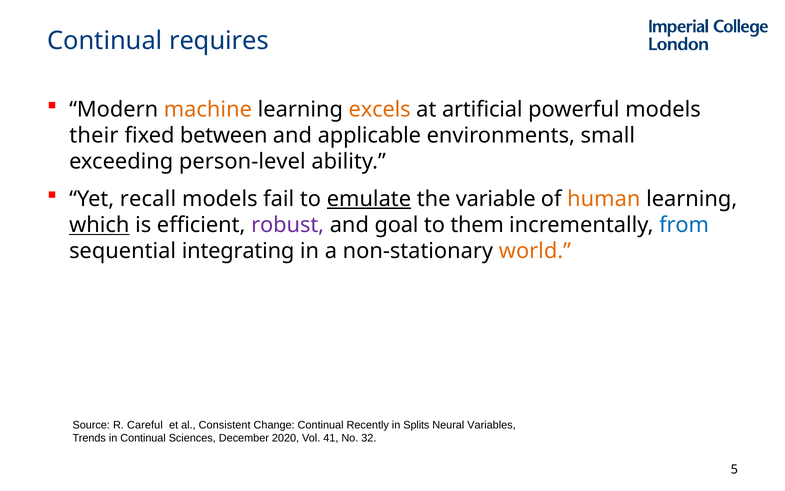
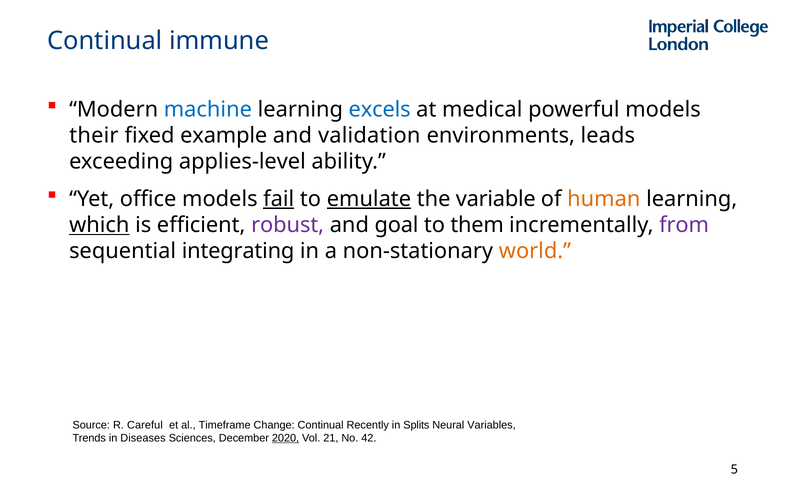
requires: requires -> immune
machine colour: orange -> blue
excels colour: orange -> blue
artificial: artificial -> medical
between: between -> example
applicable: applicable -> validation
small: small -> leads
person-level: person-level -> applies-level
recall: recall -> office
fail underline: none -> present
from colour: blue -> purple
Consistent: Consistent -> Timeframe
in Continual: Continual -> Diseases
2020 underline: none -> present
41: 41 -> 21
32: 32 -> 42
